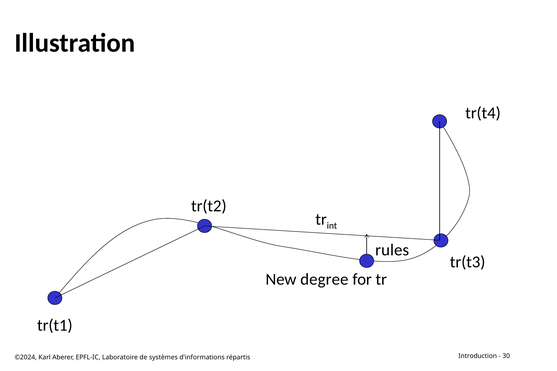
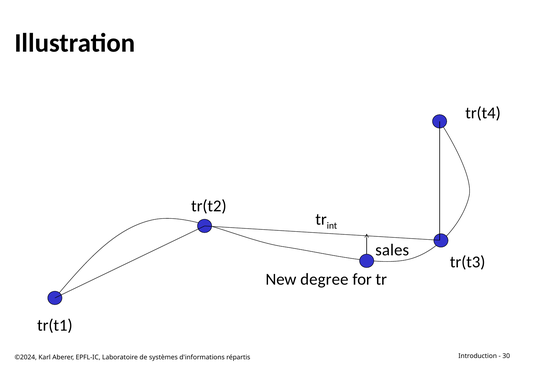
rules: rules -> sales
